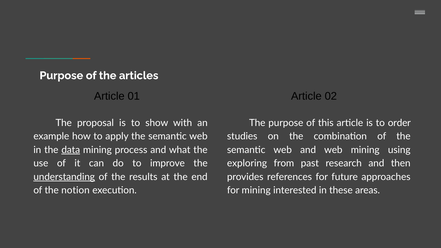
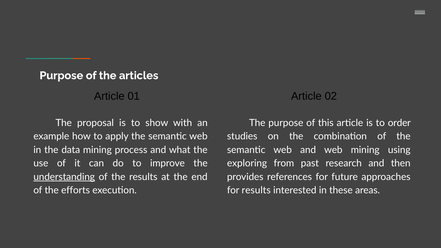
data underline: present -> none
notion: notion -> efforts
for mining: mining -> results
